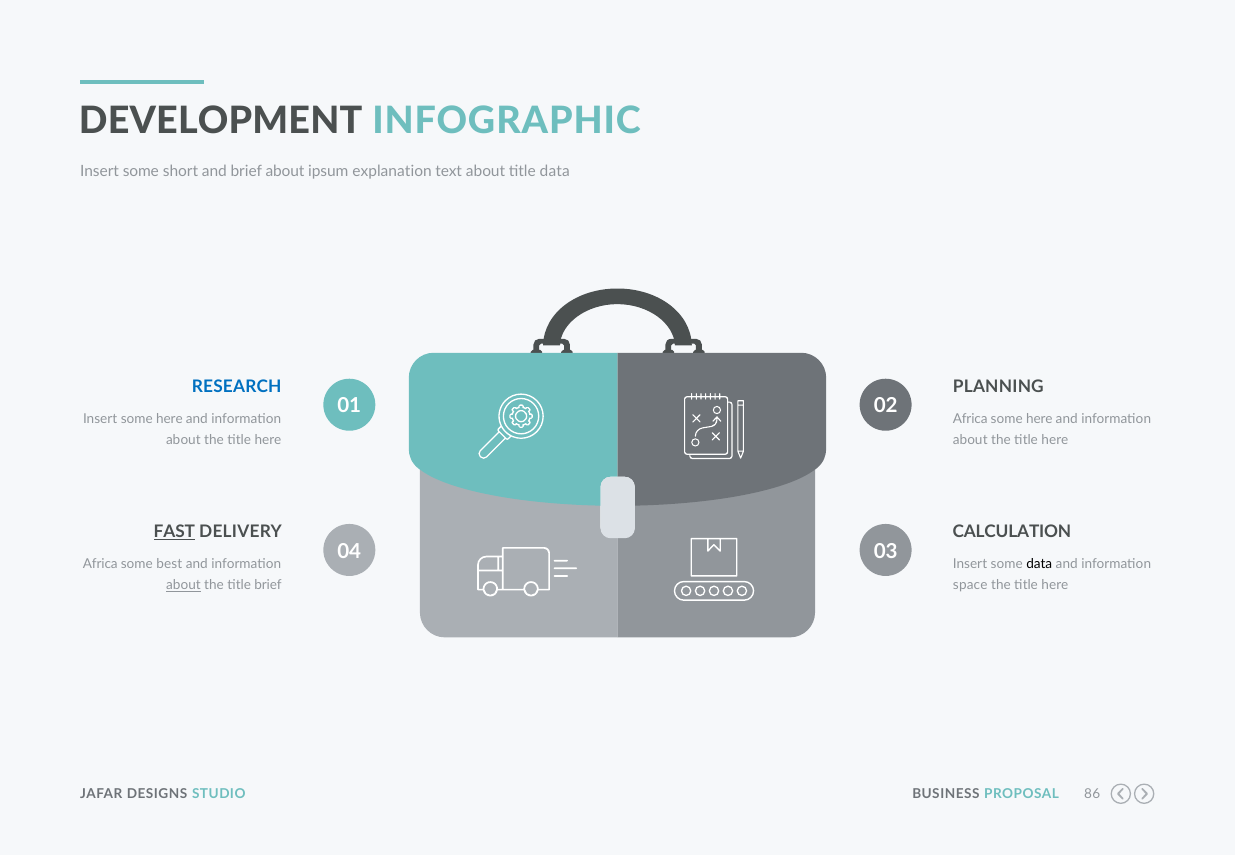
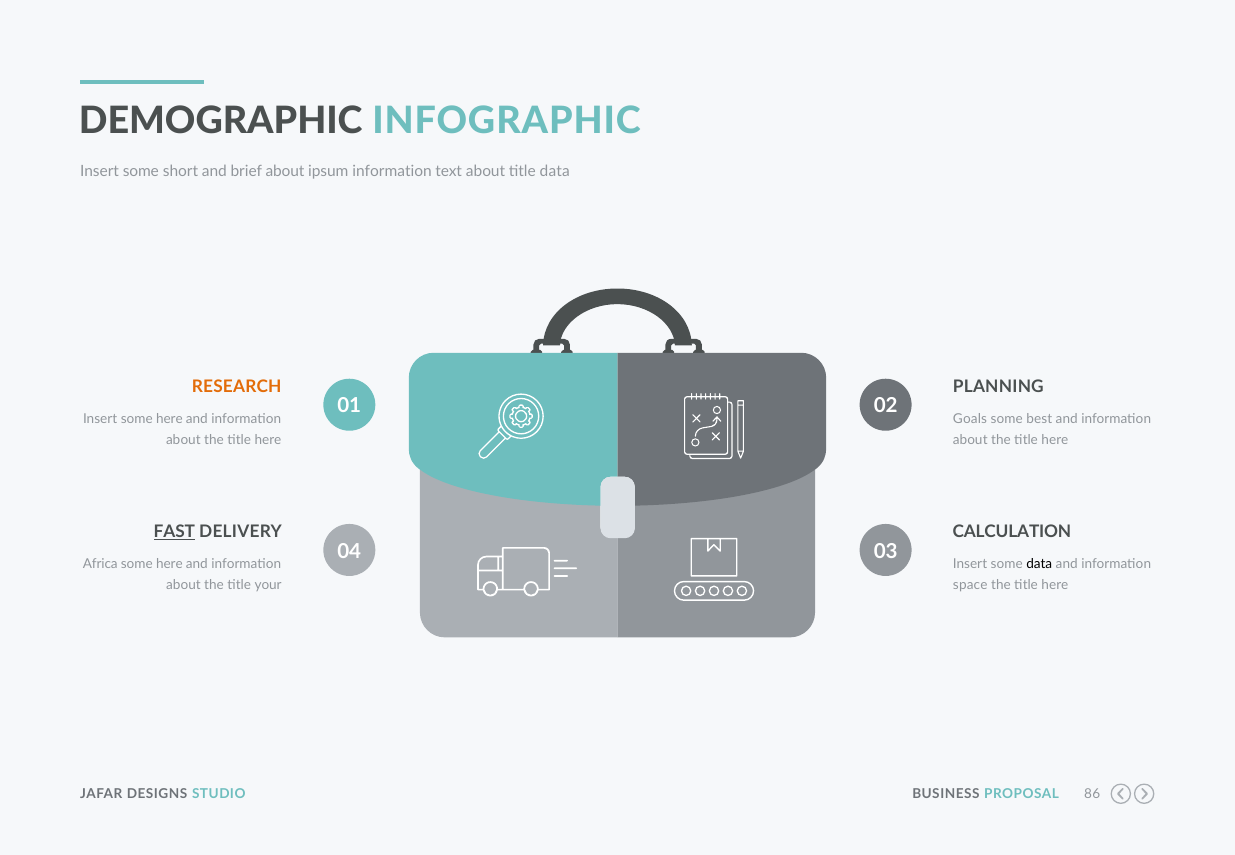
DEVELOPMENT: DEVELOPMENT -> DEMOGRAPHIC
ipsum explanation: explanation -> information
RESEARCH colour: blue -> orange
Africa at (970, 419): Africa -> Goals
here at (1039, 419): here -> best
best at (169, 564): best -> here
about at (183, 585) underline: present -> none
title brief: brief -> your
